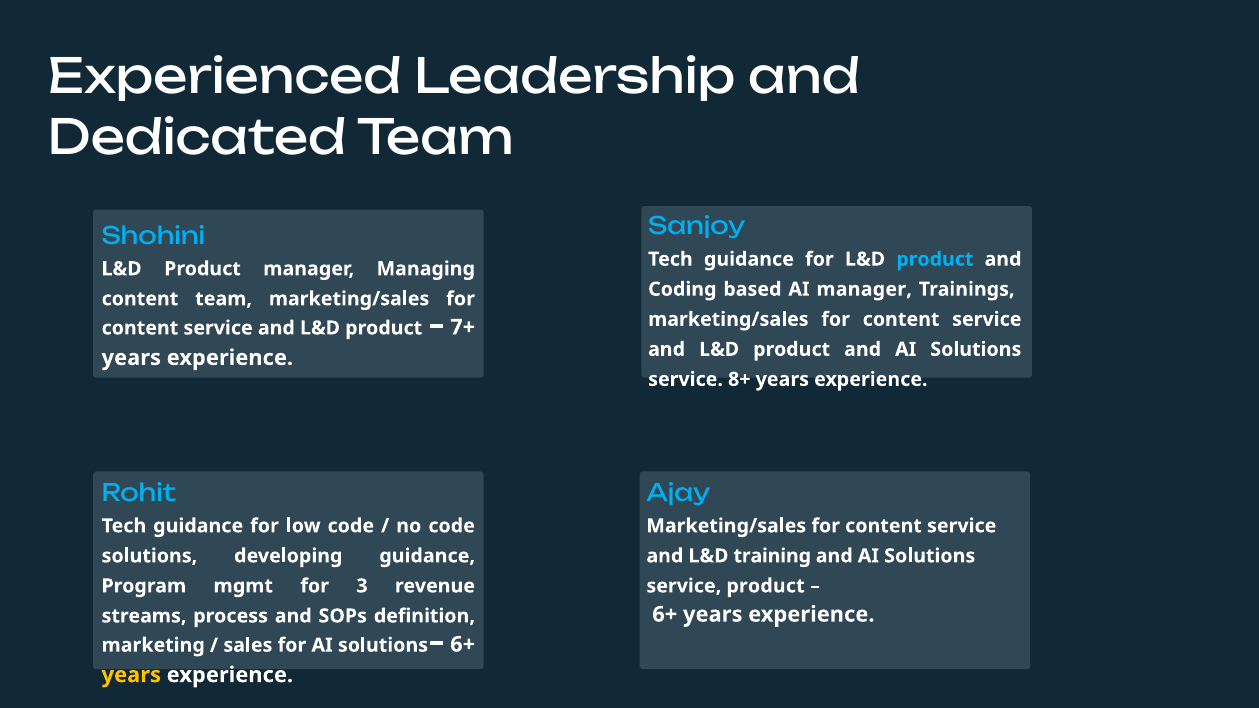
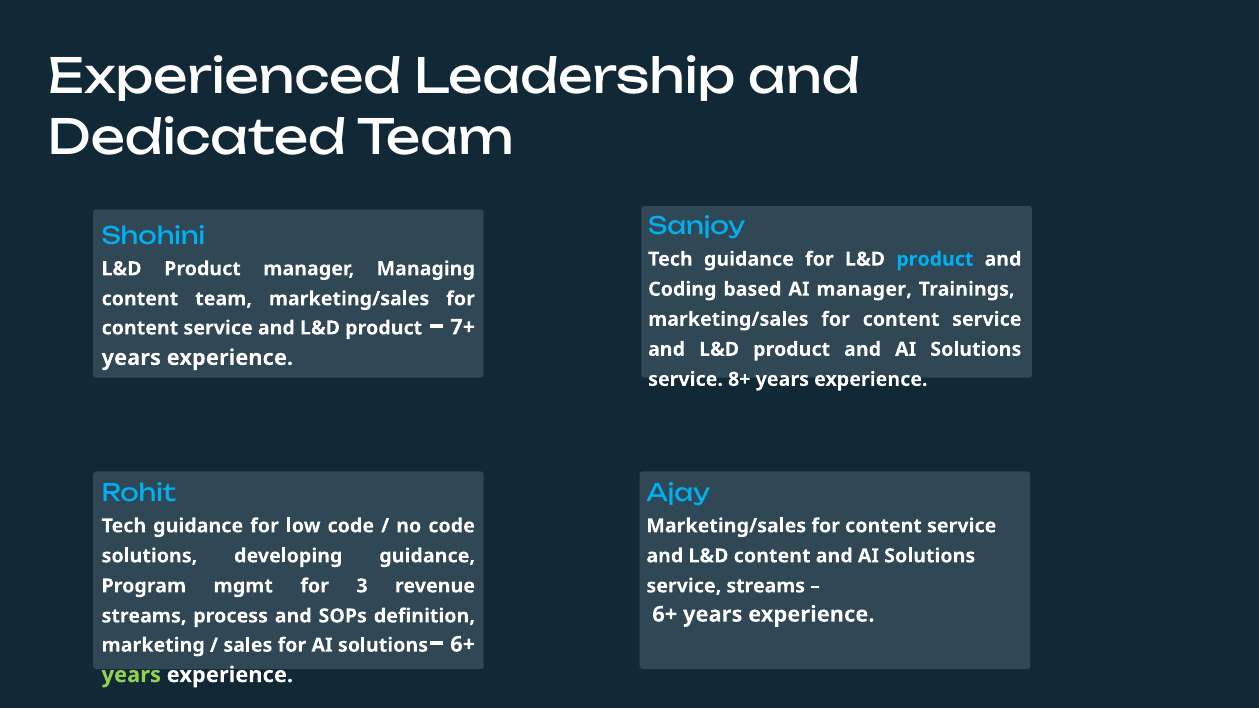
L&D training: training -> content
service product: product -> streams
years at (131, 675) colour: yellow -> light green
